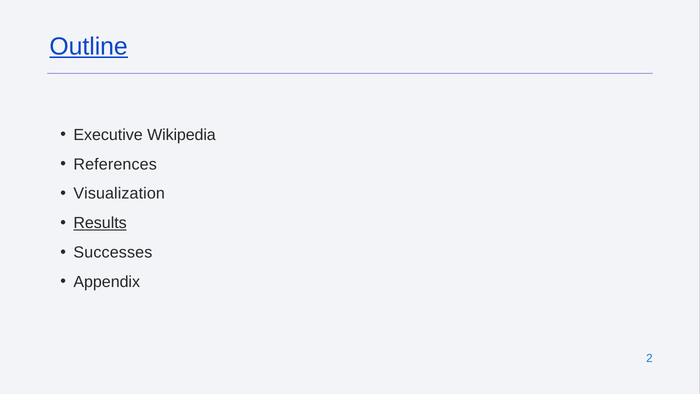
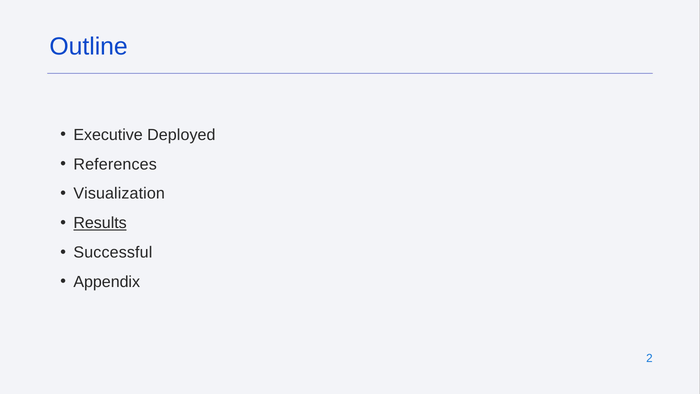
Outline underline: present -> none
Wikipedia: Wikipedia -> Deployed
Successes: Successes -> Successful
